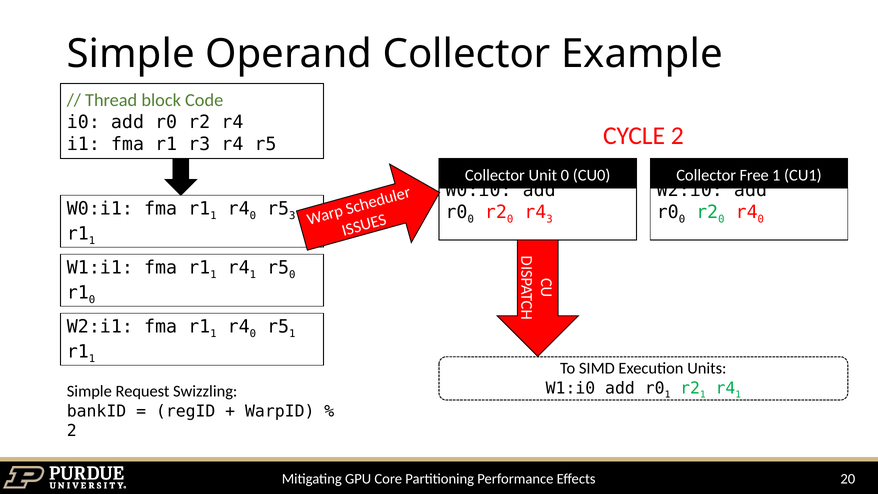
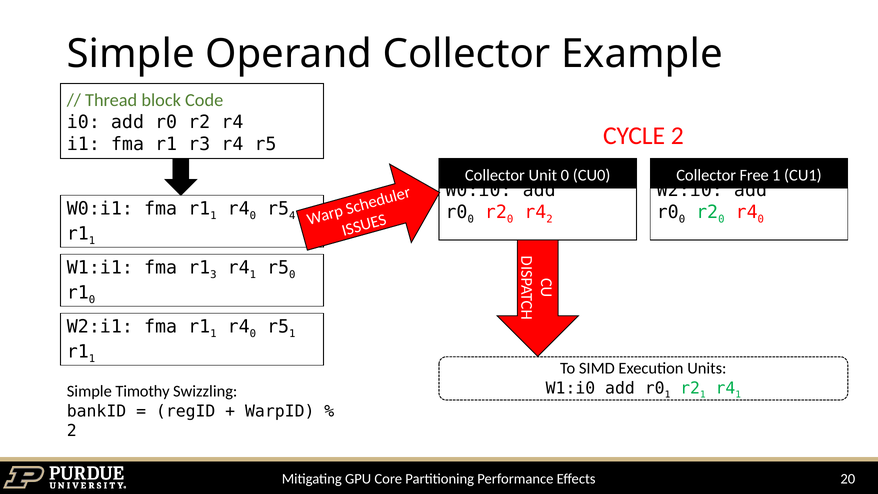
r5 3: 3 -> 4
r4 3: 3 -> 2
W1:i1 fma r1 1: 1 -> 3
Request: Request -> Timothy
